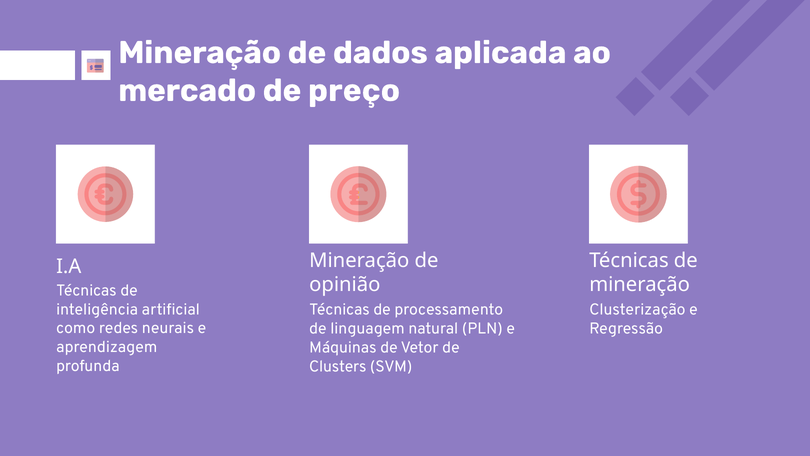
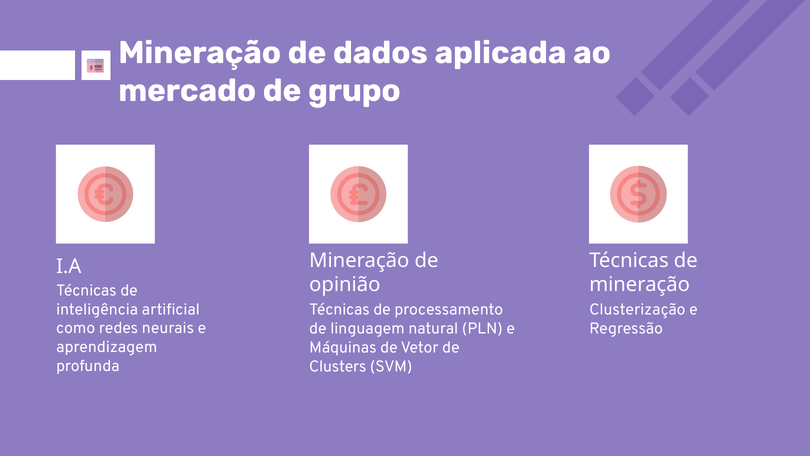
preço: preço -> grupo
